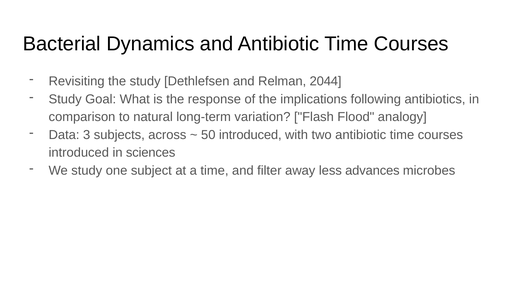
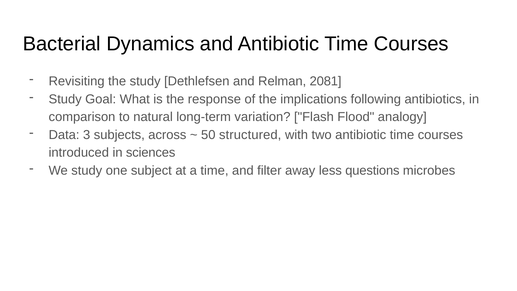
2044: 2044 -> 2081
50 introduced: introduced -> structured
advances: advances -> questions
